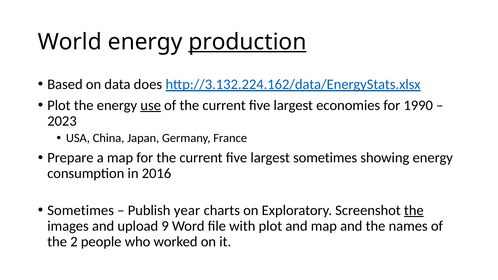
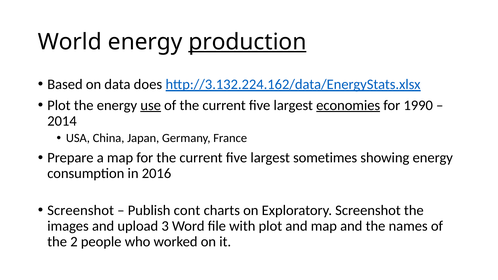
economies underline: none -> present
2023: 2023 -> 2014
Sometimes at (81, 210): Sometimes -> Screenshot
year: year -> cont
the at (414, 210) underline: present -> none
9: 9 -> 3
